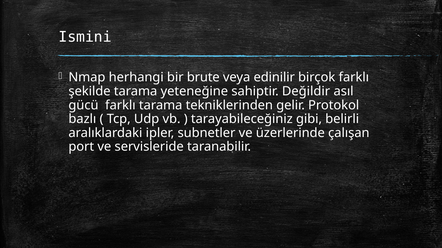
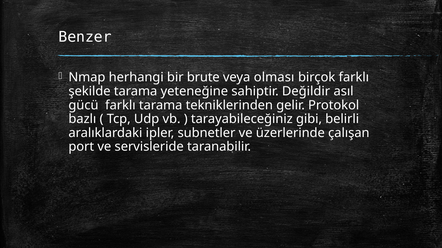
Ismini: Ismini -> Benzer
edinilir: edinilir -> olması
